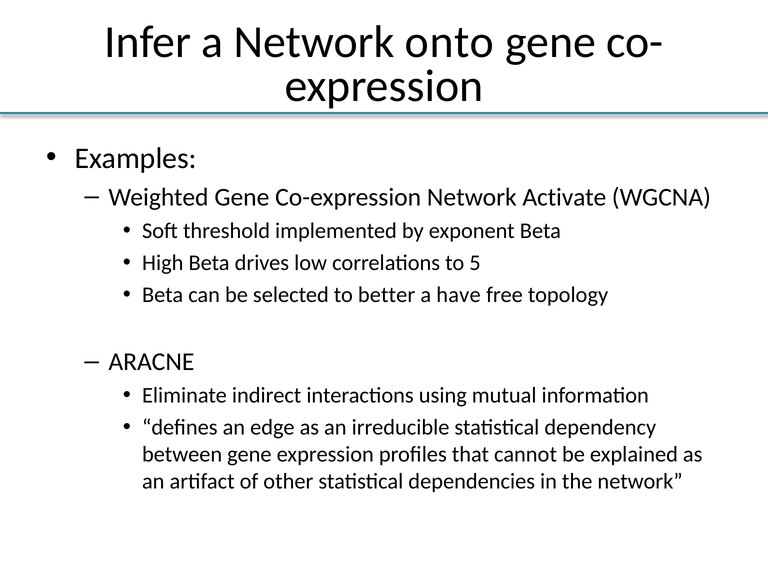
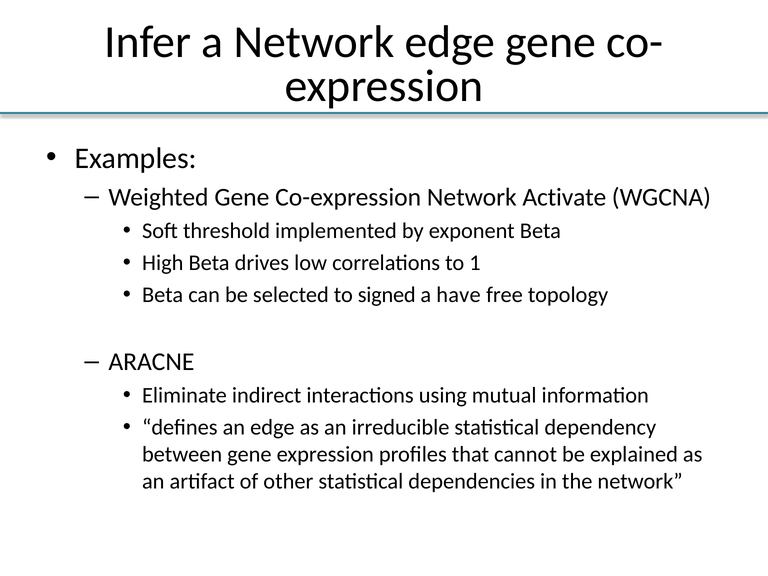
Network onto: onto -> edge
5: 5 -> 1
better: better -> signed
